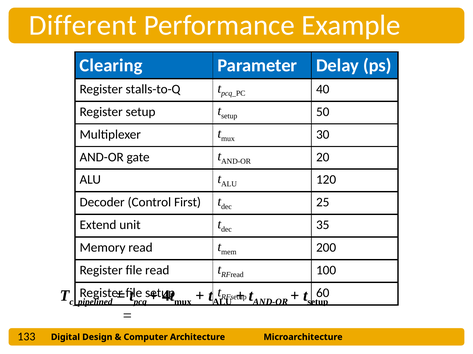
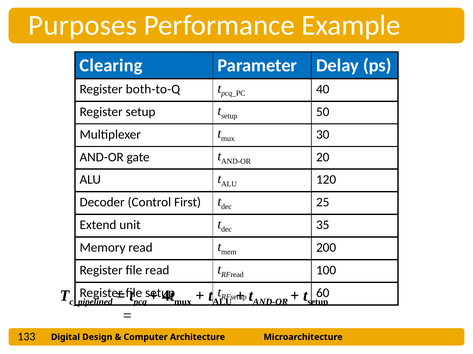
Different: Different -> Purposes
stalls-to-Q: stalls-to-Q -> both-to-Q
